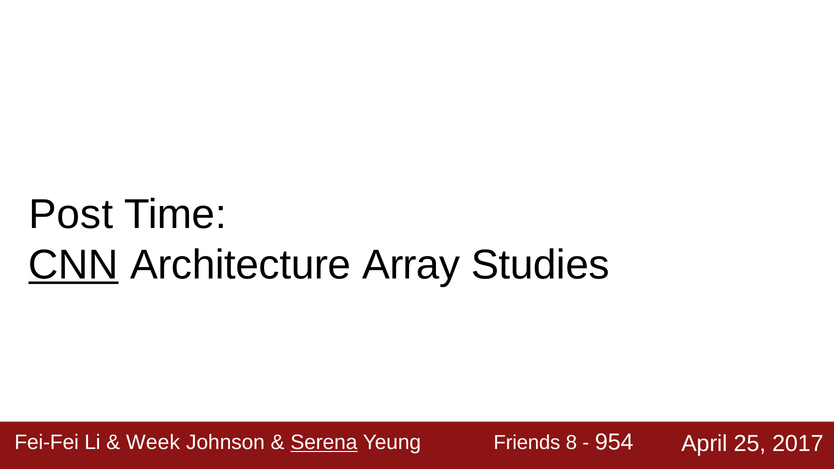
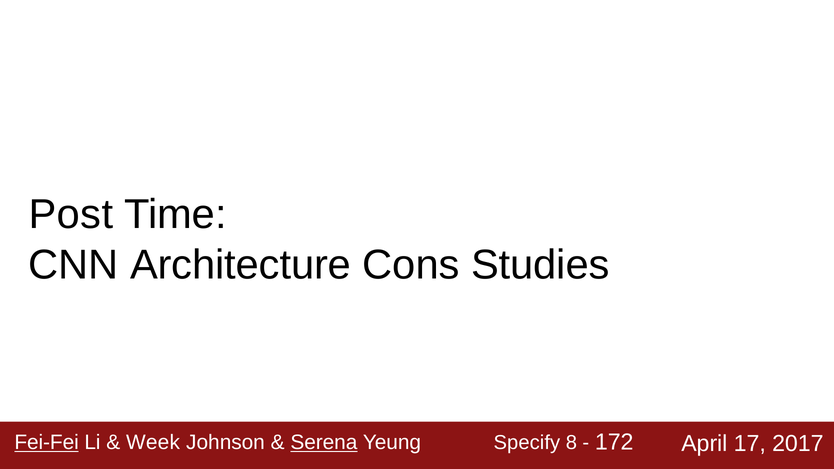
CNN underline: present -> none
Array: Array -> Cons
Fei-Fei underline: none -> present
Friends: Friends -> Specify
954: 954 -> 172
25: 25 -> 17
